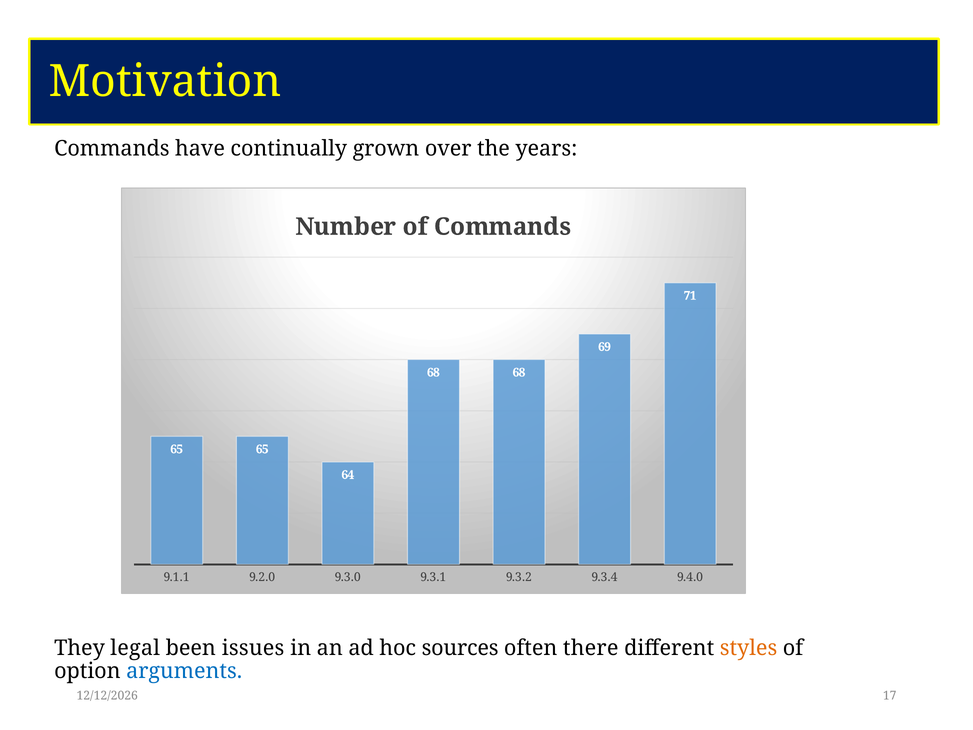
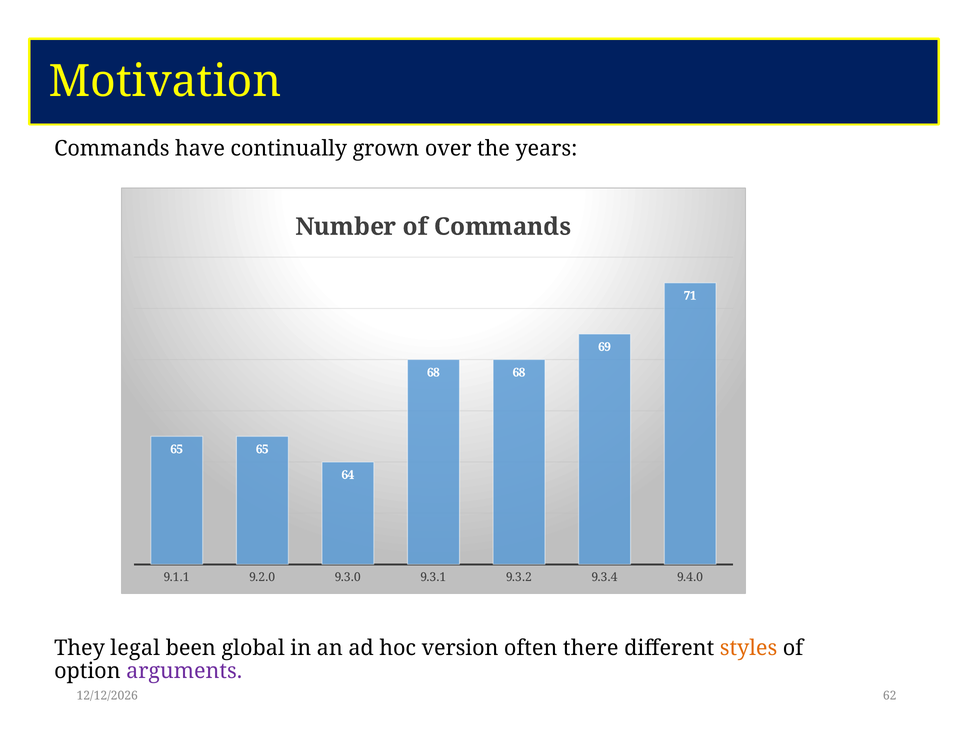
issues: issues -> global
sources: sources -> version
arguments colour: blue -> purple
17: 17 -> 62
